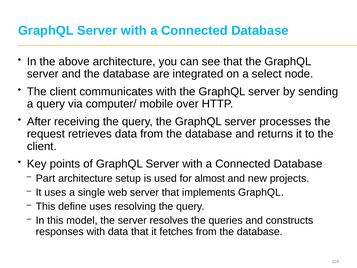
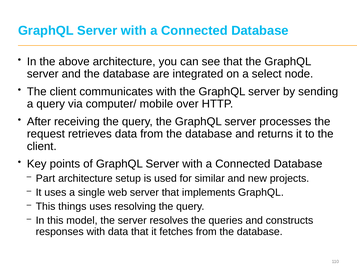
almost: almost -> similar
define: define -> things
